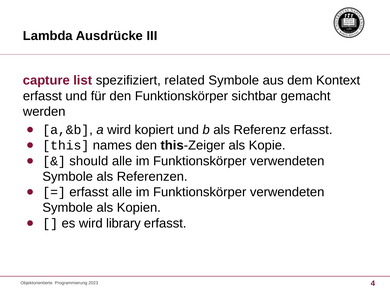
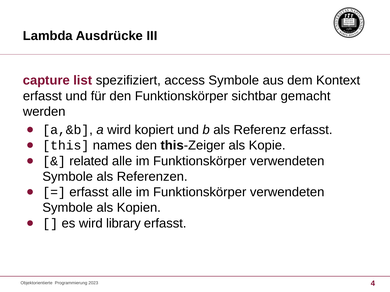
related: related -> access
should: should -> related
